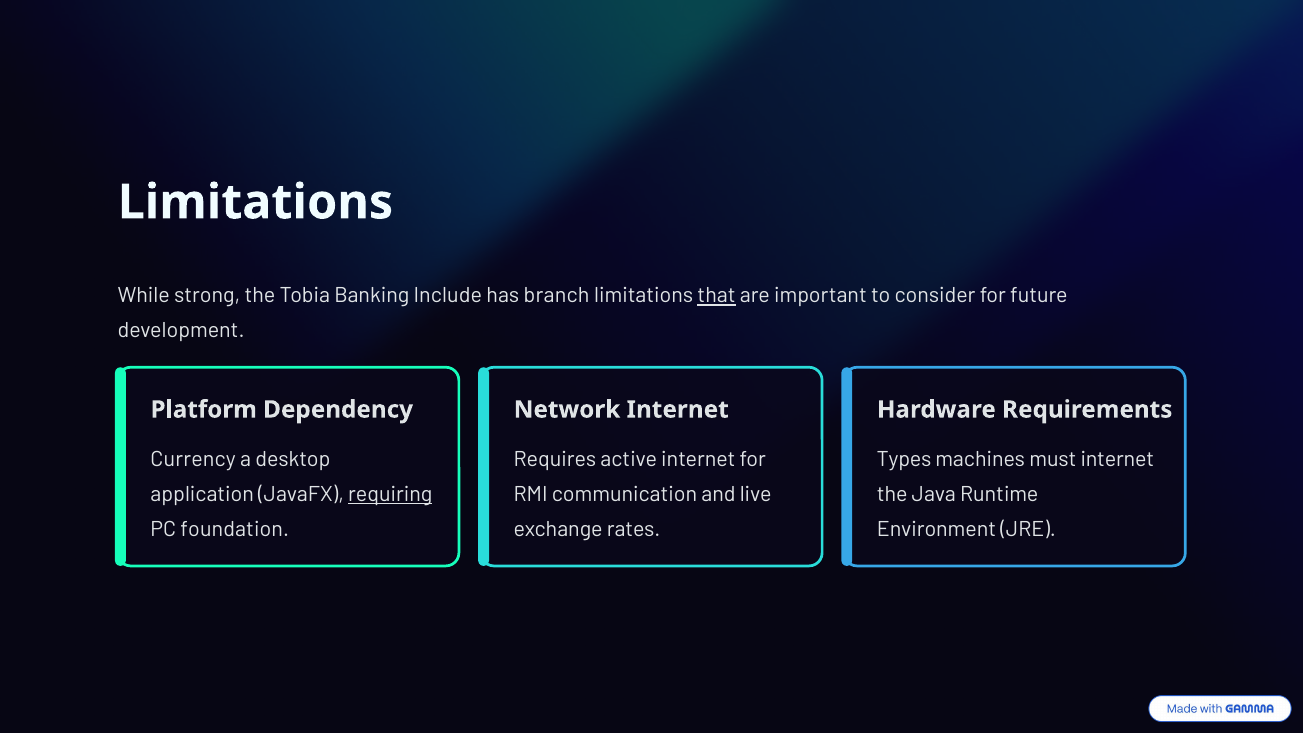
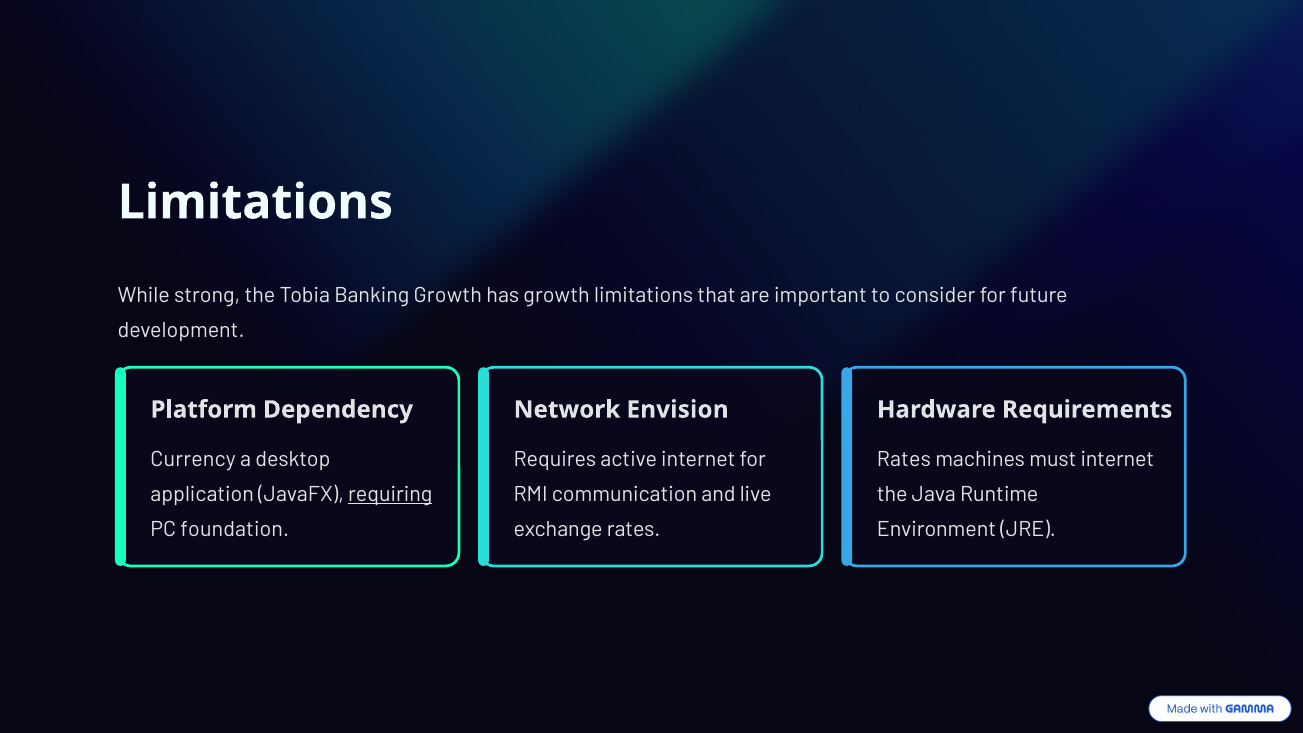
Banking Include: Include -> Growth
has branch: branch -> growth
that underline: present -> none
Network Internet: Internet -> Envision
Types at (904, 459): Types -> Rates
